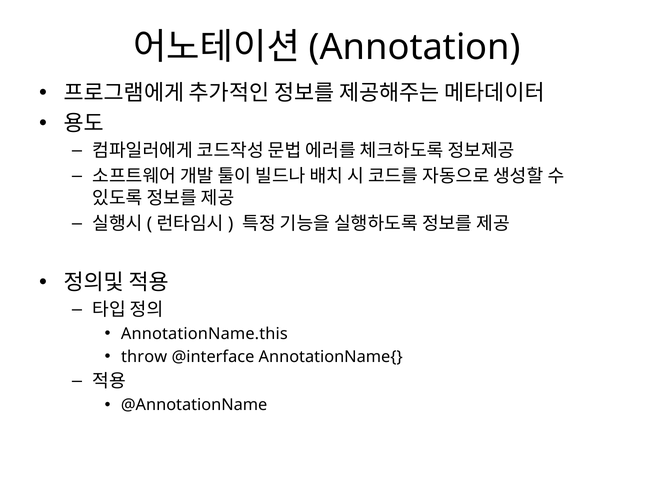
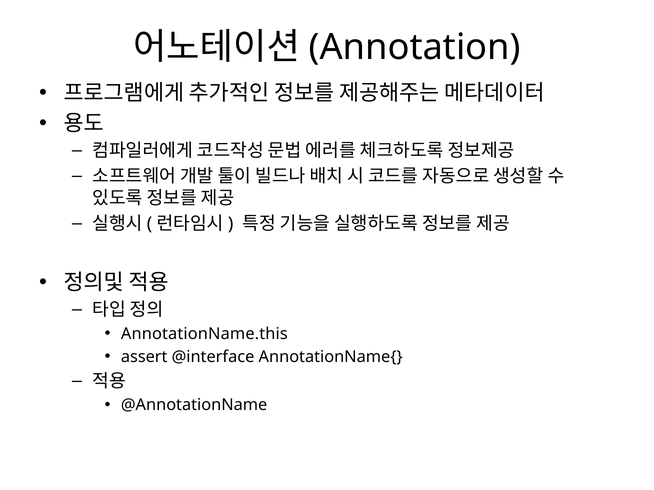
throw: throw -> assert
